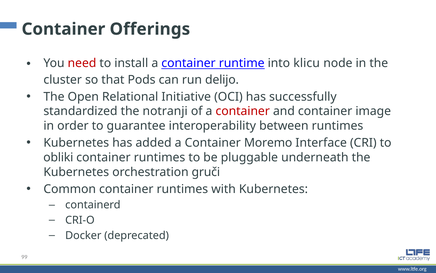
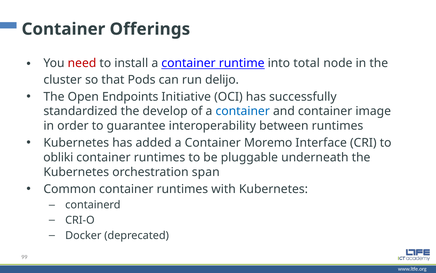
klicu: klicu -> total
Relational: Relational -> Endpoints
notranji: notranji -> develop
container at (243, 111) colour: red -> blue
gruči: gruči -> span
